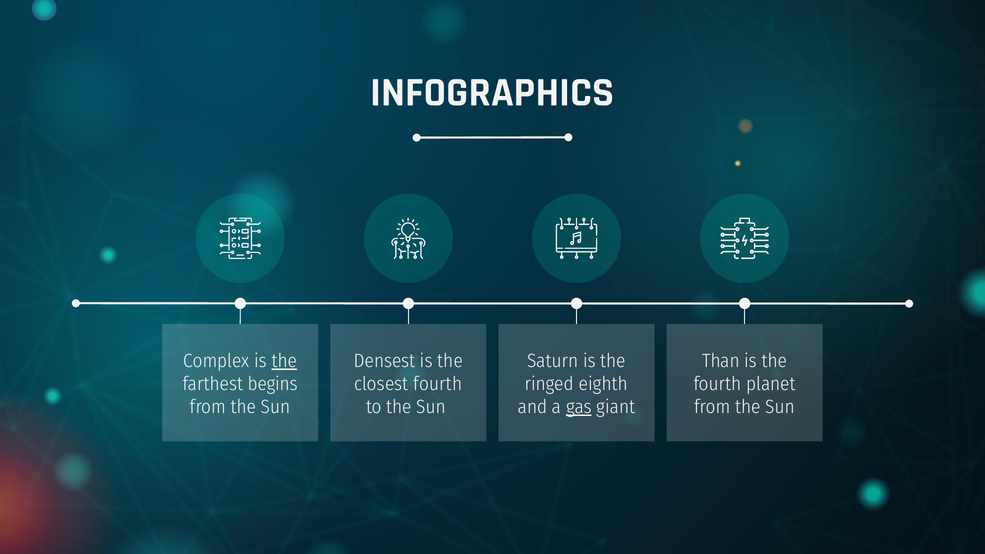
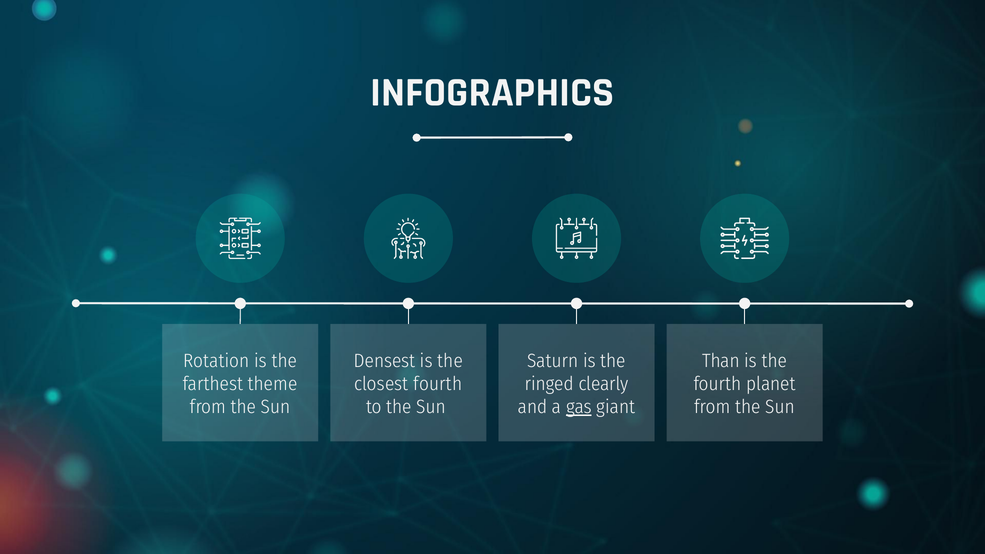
Complex: Complex -> Rotation
the at (284, 361) underline: present -> none
begins: begins -> theme
eighth: eighth -> clearly
